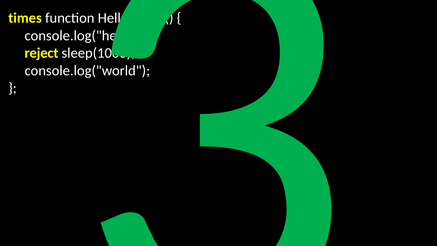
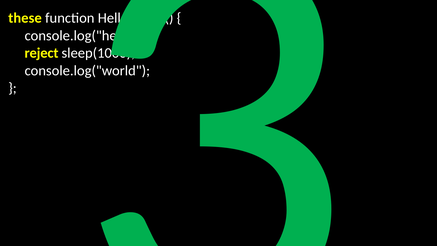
times: times -> these
